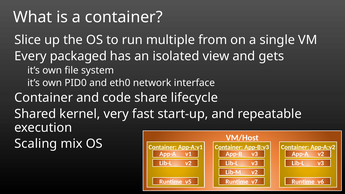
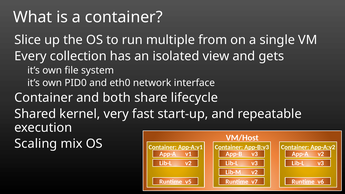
packaged: packaged -> collection
code: code -> both
